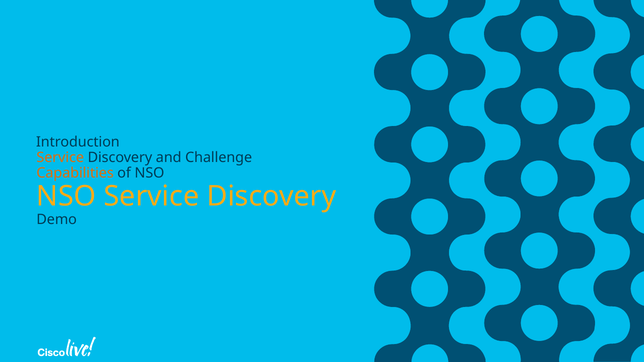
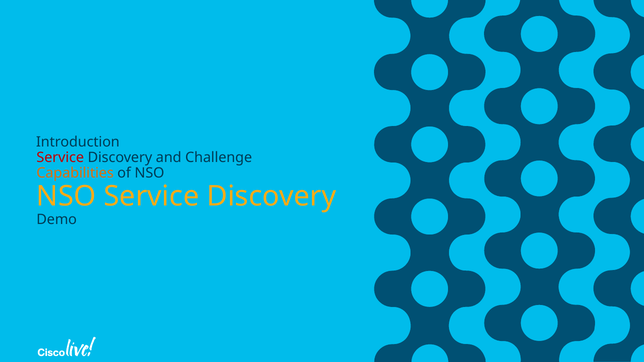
Service at (60, 158) colour: orange -> red
